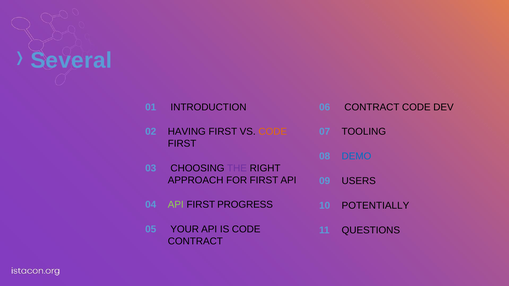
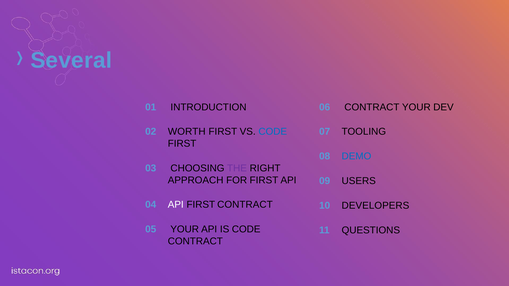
CONTRACT CODE: CODE -> YOUR
HAVING: HAVING -> WORTH
CODE at (273, 132) colour: orange -> blue
API at (176, 205) colour: light green -> white
FIRST PROGRESS: PROGRESS -> CONTRACT
POTENTIALLY: POTENTIALLY -> DEVELOPERS
